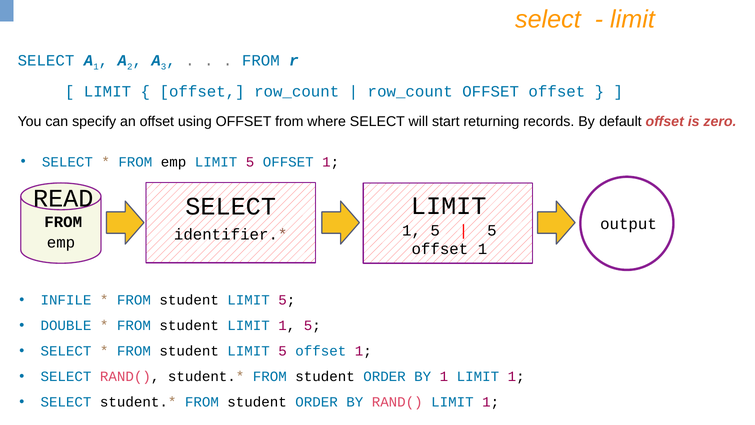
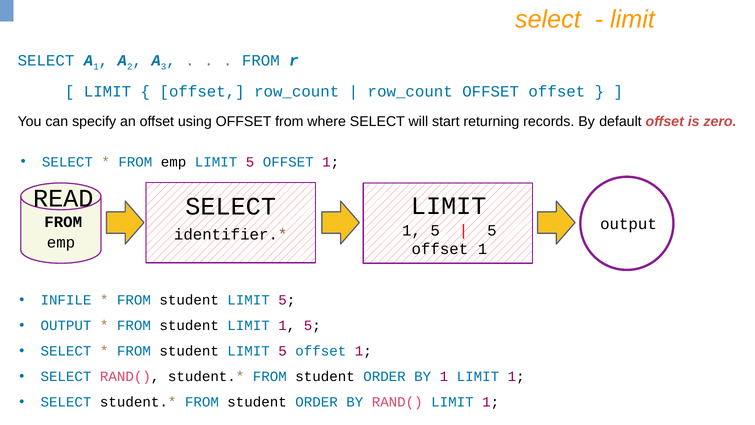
DOUBLE at (66, 325): DOUBLE -> OUTPUT
